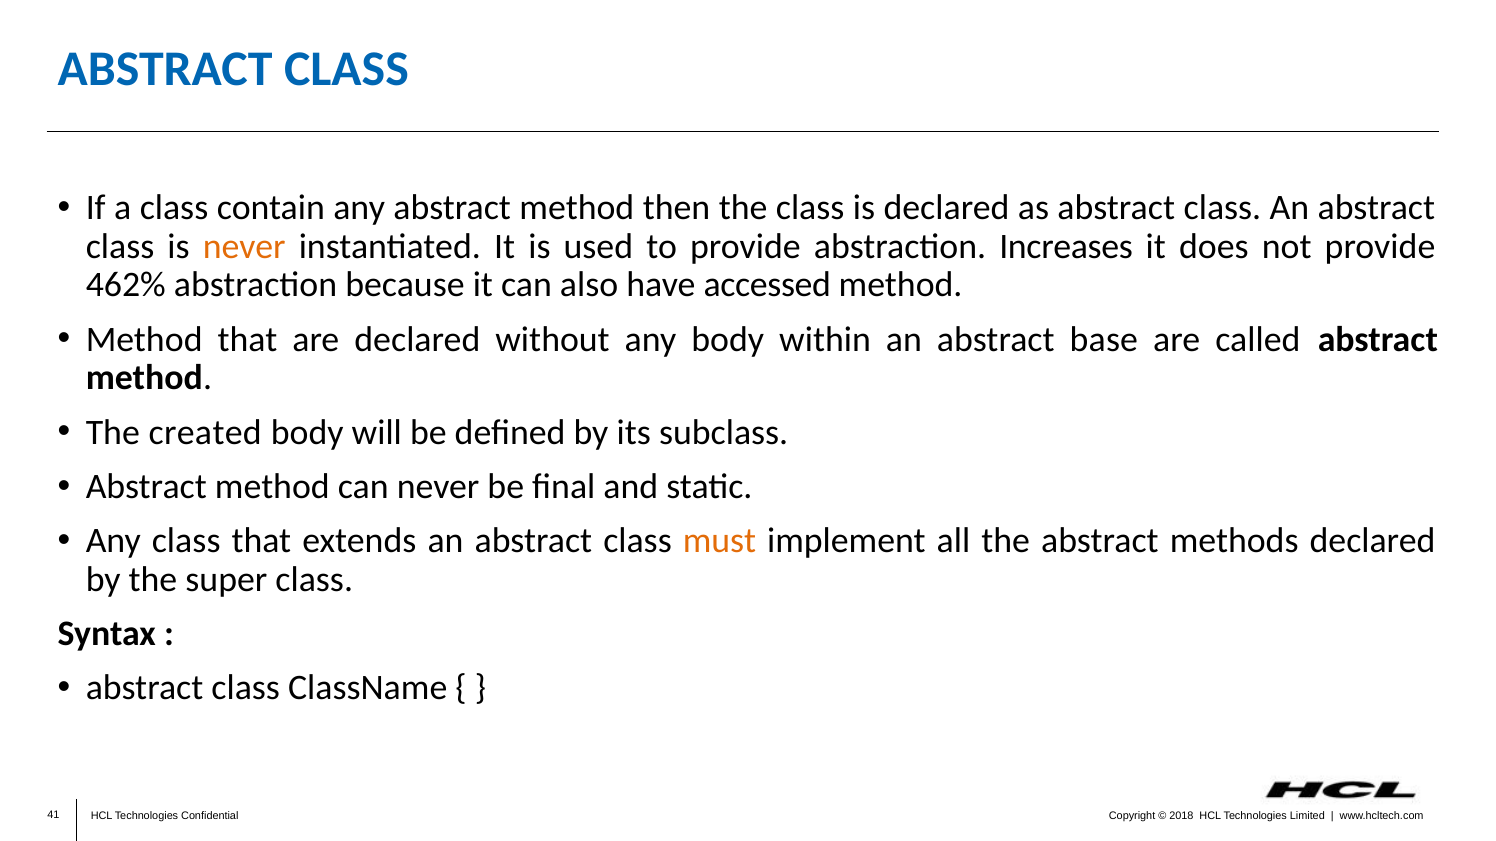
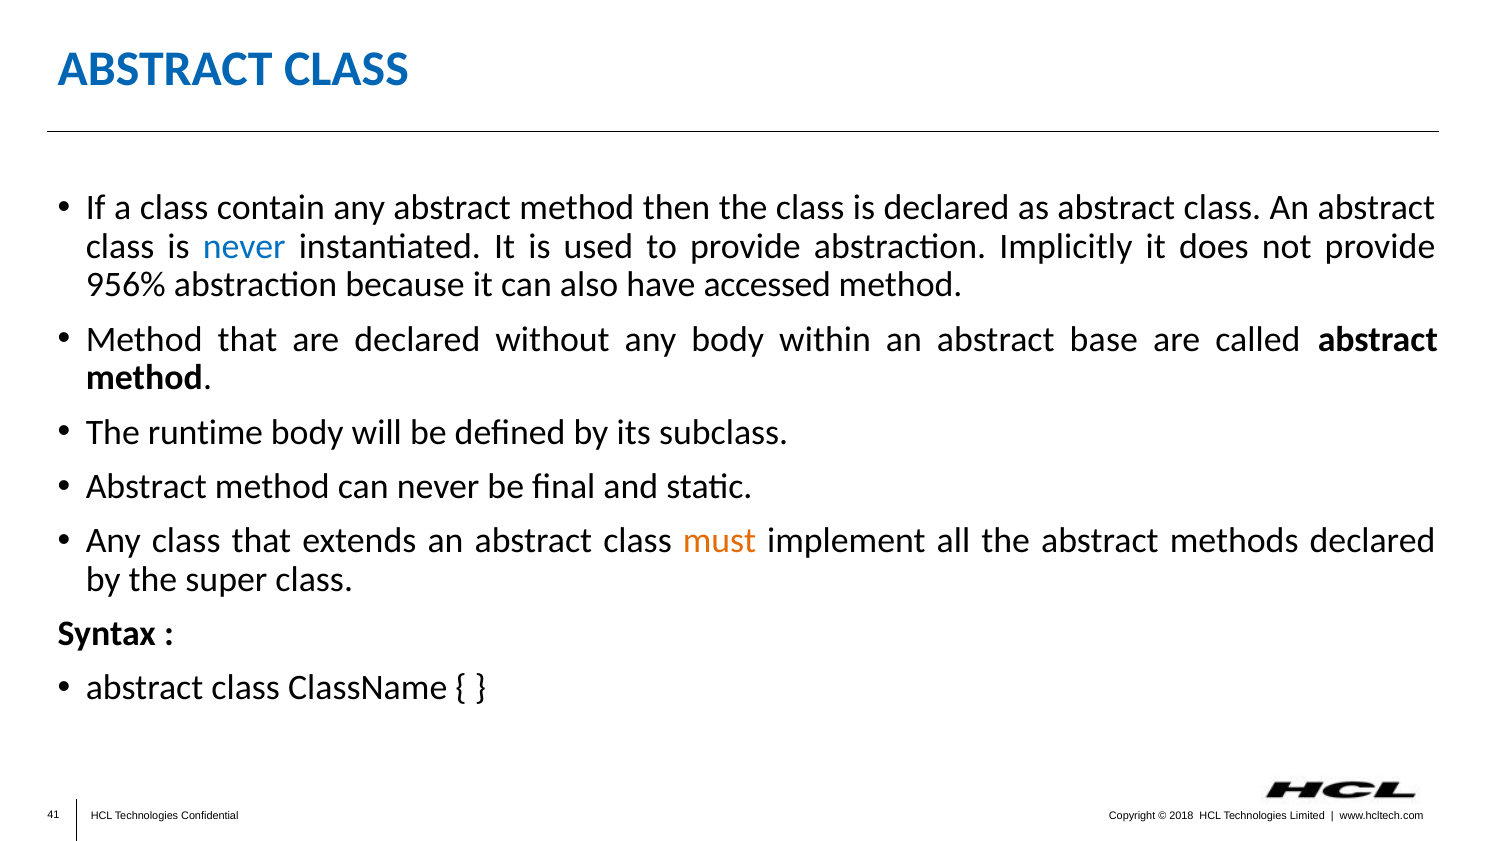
never at (244, 247) colour: orange -> blue
Increases: Increases -> Implicitly
462%: 462% -> 956%
created: created -> runtime
